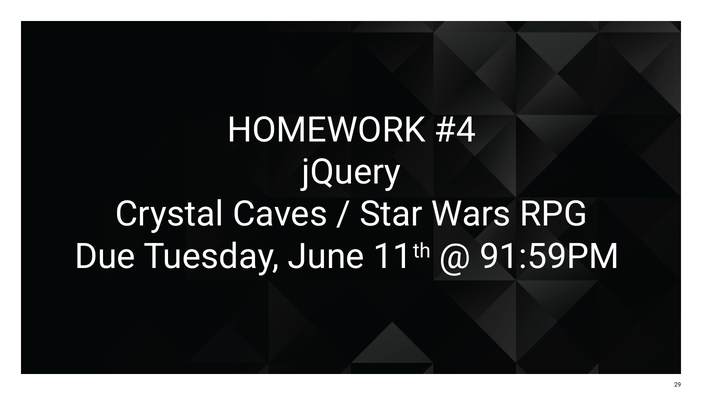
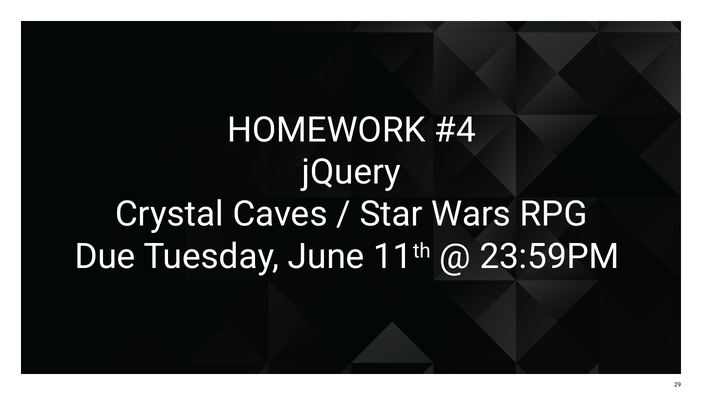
91:59PM: 91:59PM -> 23:59PM
